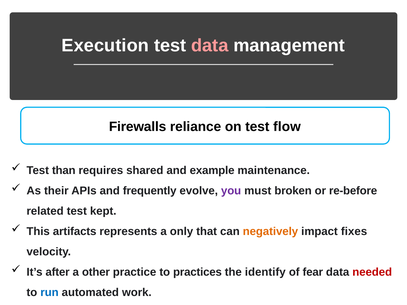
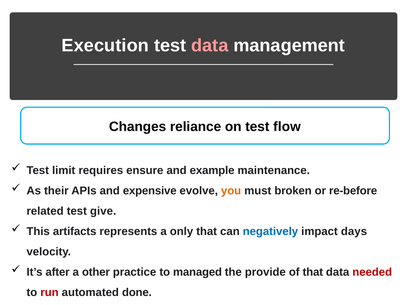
Firewalls: Firewalls -> Changes
than: than -> limit
shared: shared -> ensure
frequently: frequently -> expensive
you colour: purple -> orange
kept: kept -> give
negatively colour: orange -> blue
fixes: fixes -> days
practices: practices -> managed
identify: identify -> provide
of fear: fear -> that
run colour: blue -> red
work: work -> done
